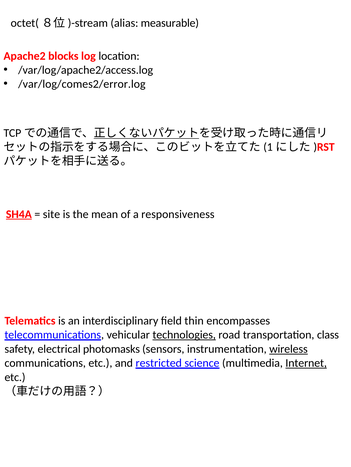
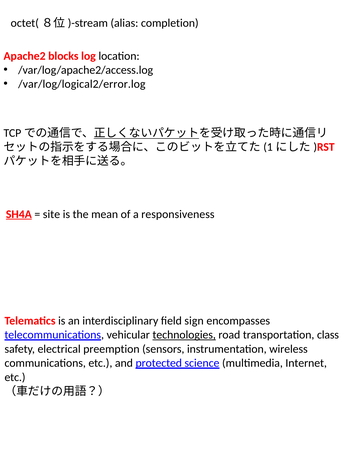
measurable: measurable -> completion
/var/log/comes2/error.log: /var/log/comes2/error.log -> /var/log/logical2/error.log
thin: thin -> sign
photomasks: photomasks -> preemption
wireless underline: present -> none
restricted: restricted -> protected
Internet underline: present -> none
